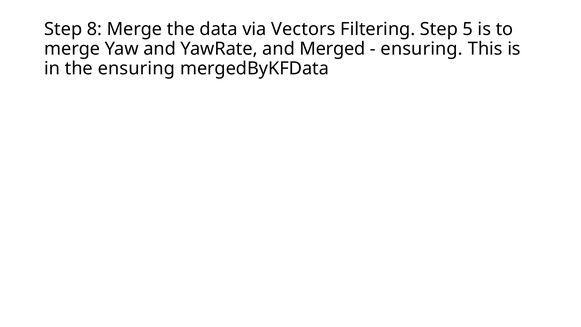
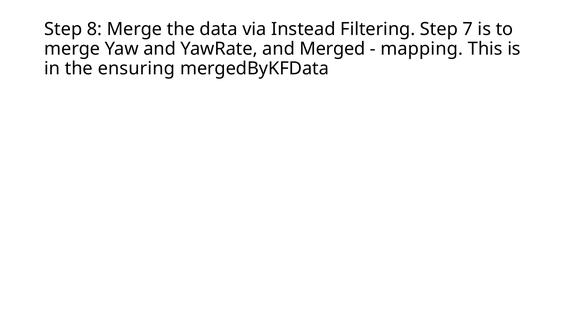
Vectors: Vectors -> Instead
5: 5 -> 7
ensuring at (422, 49): ensuring -> mapping
